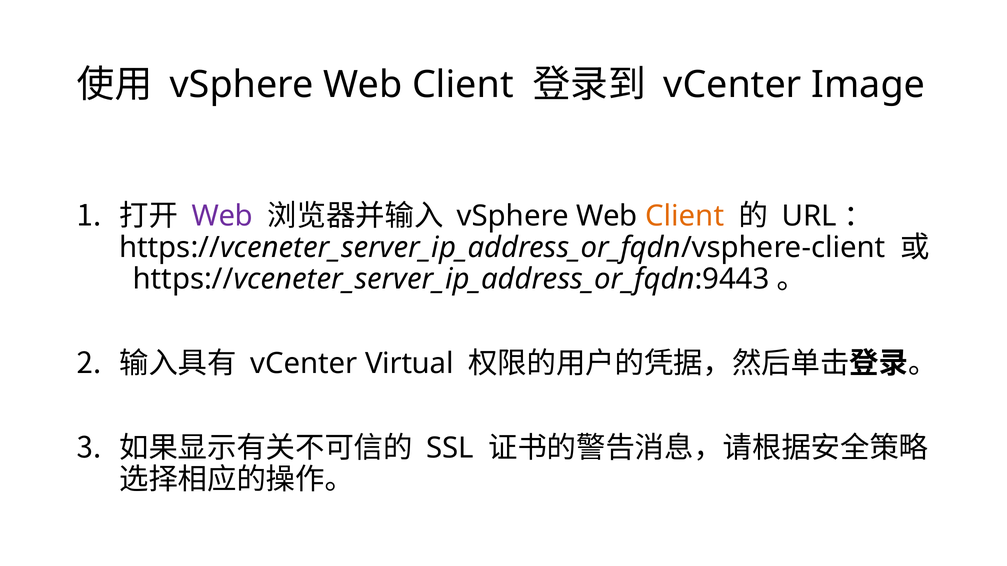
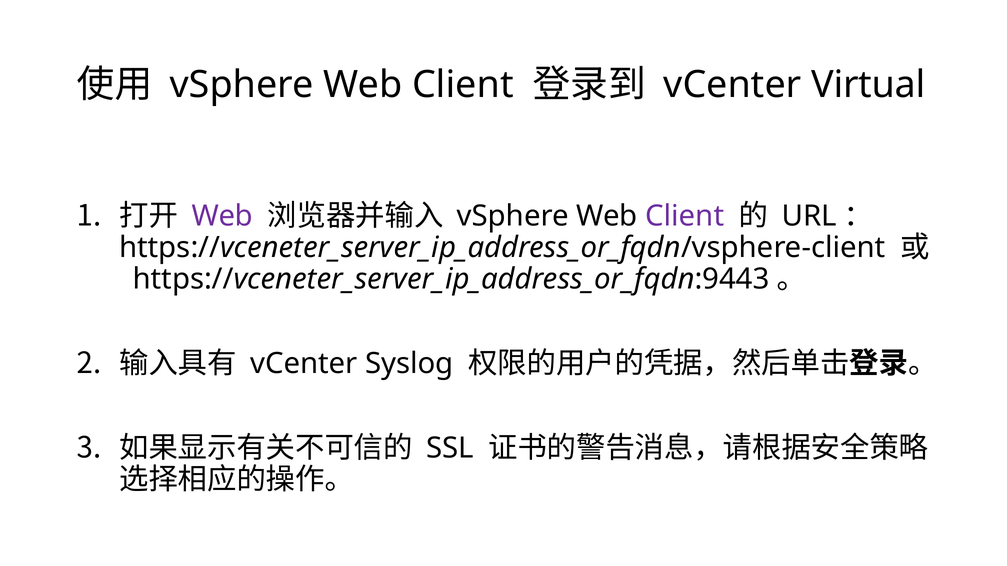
Image: Image -> Virtual
Client at (685, 216) colour: orange -> purple
Virtual: Virtual -> Syslog
